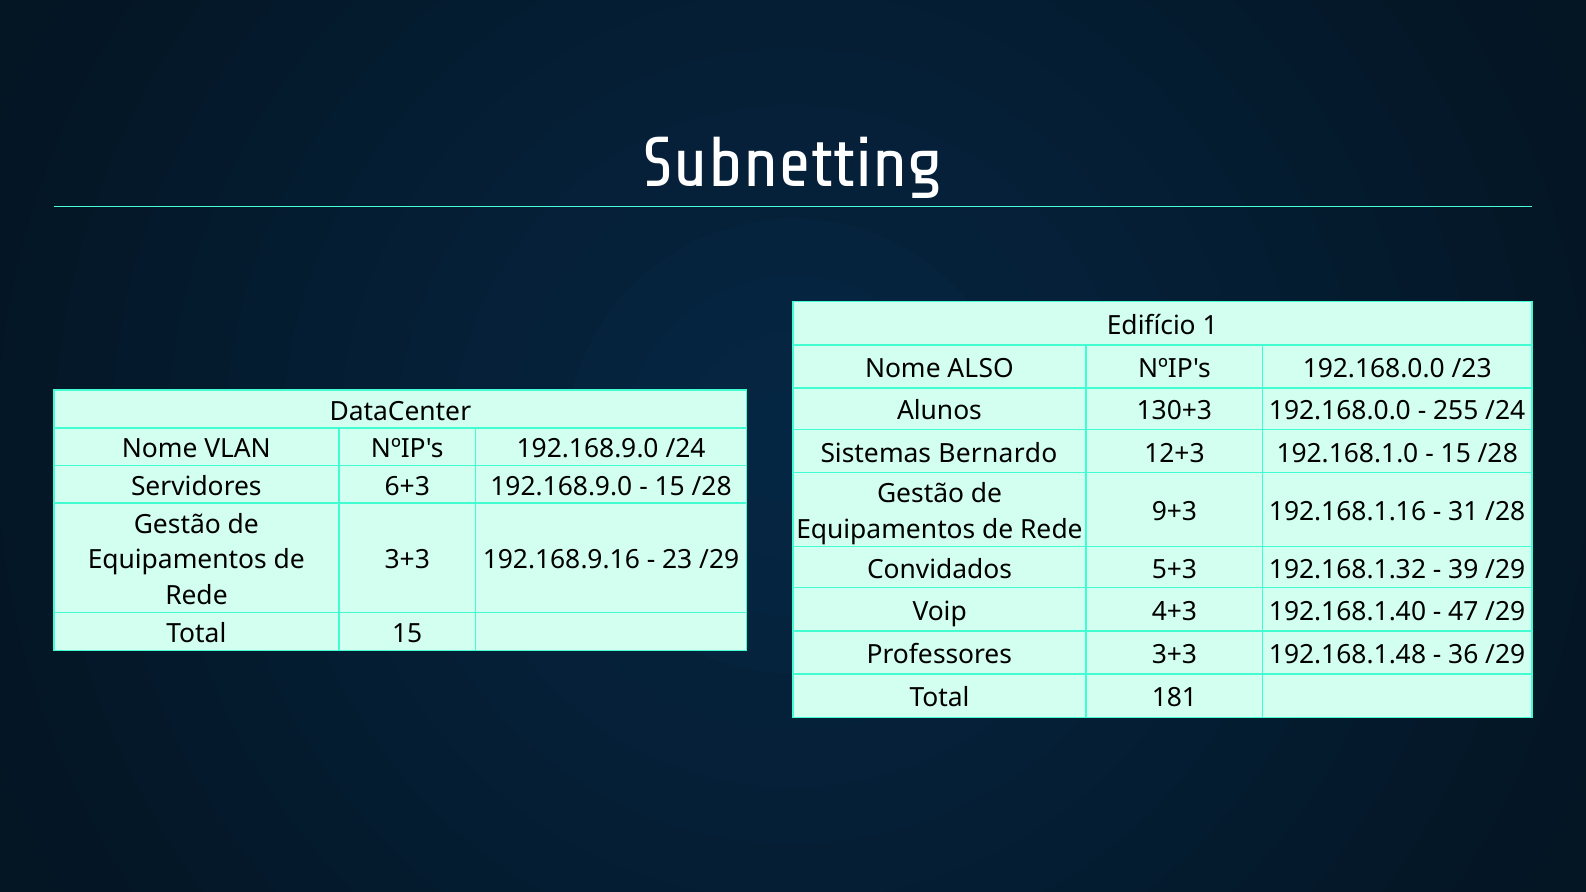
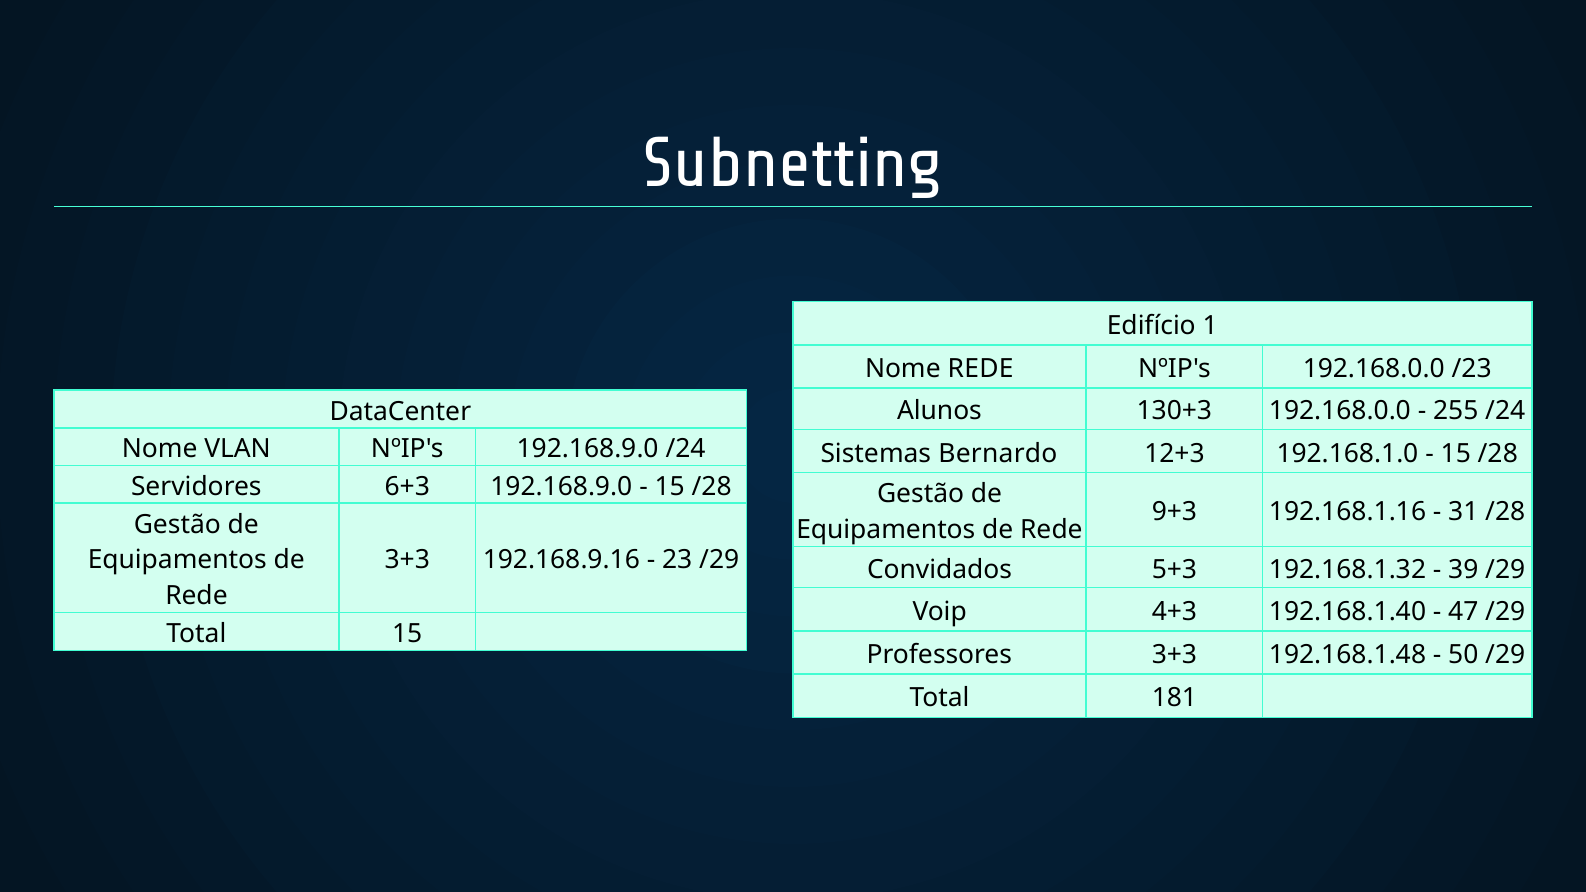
Nome ALSO: ALSO -> REDE
36: 36 -> 50
